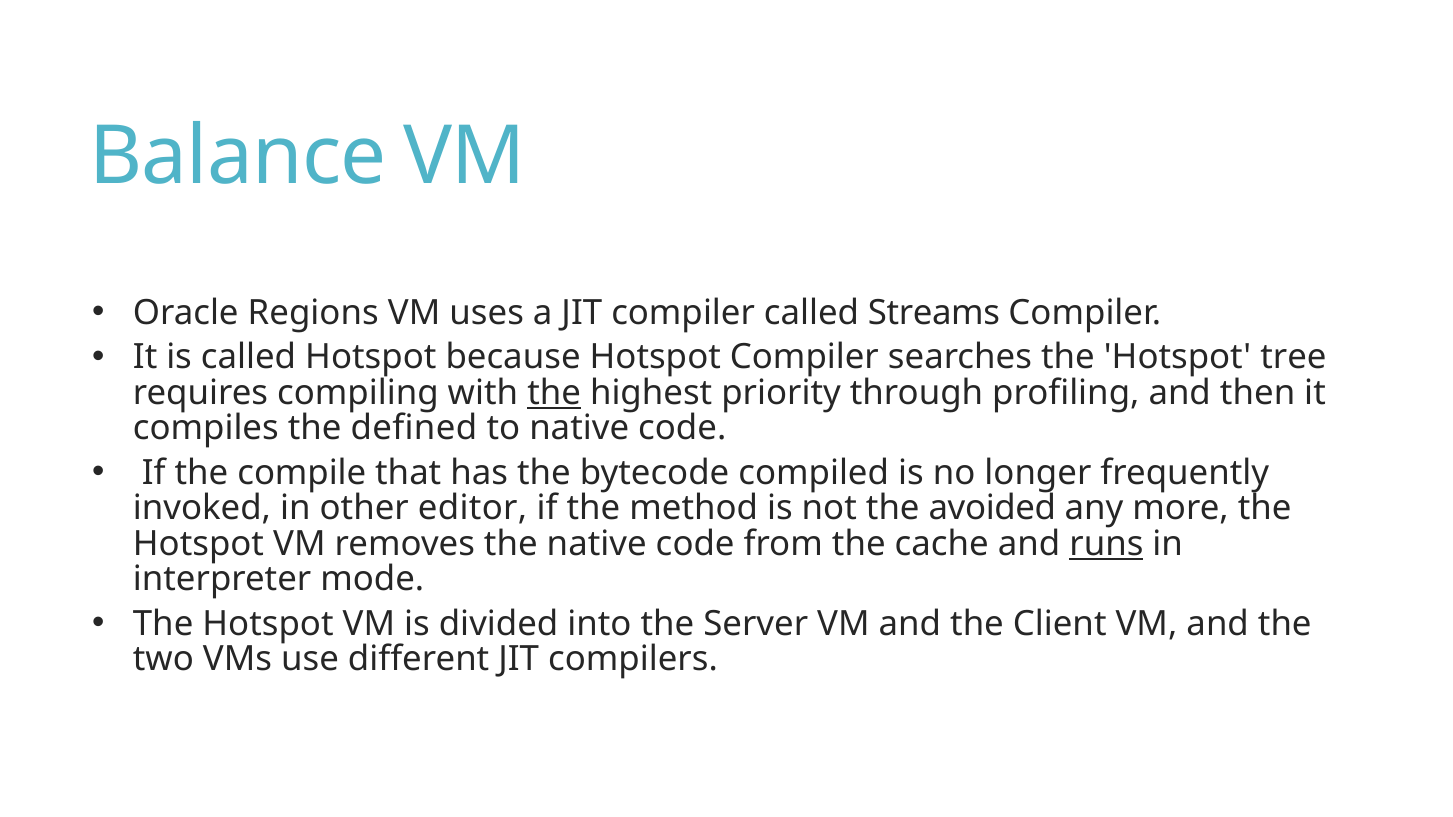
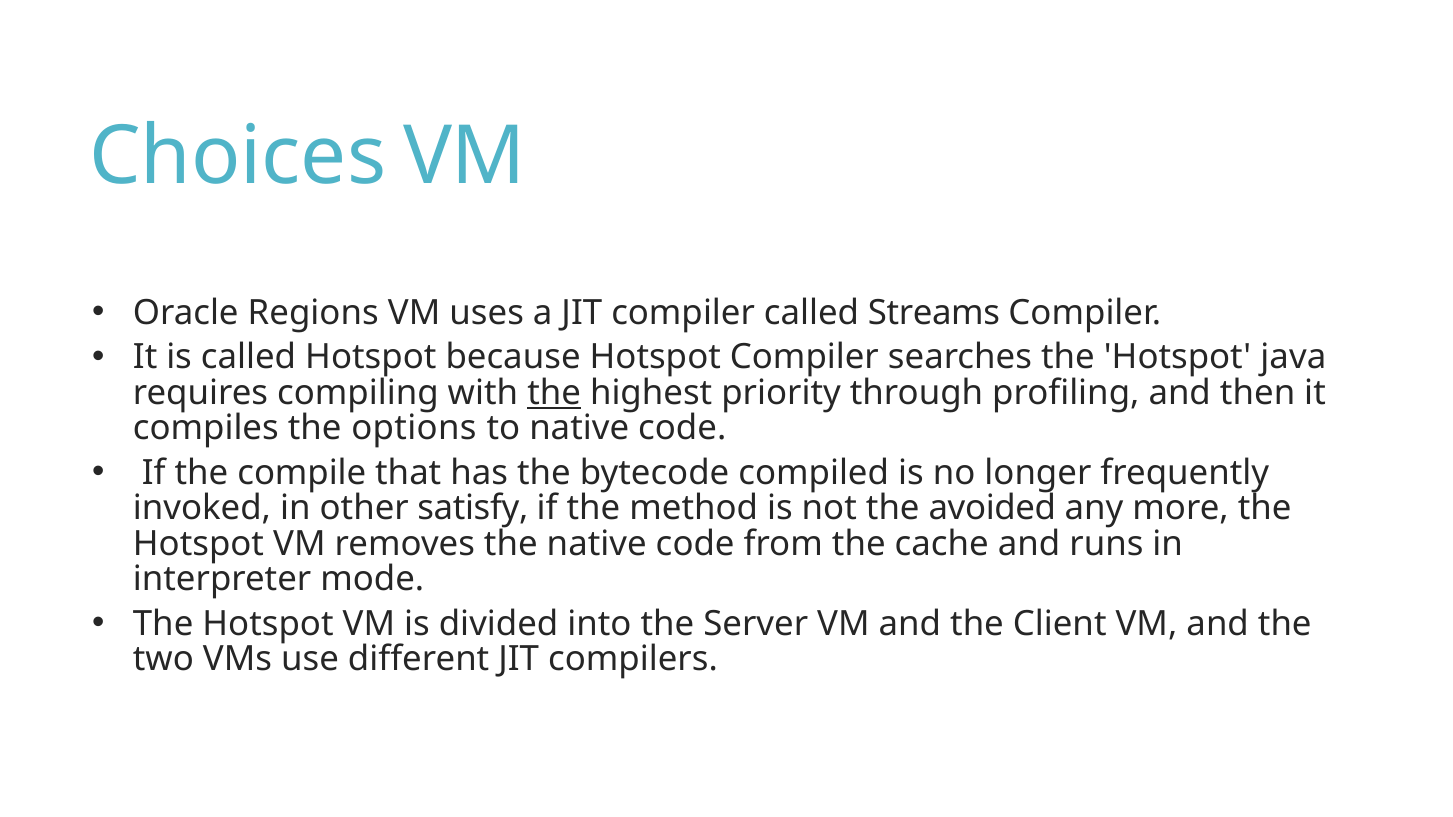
Balance: Balance -> Choices
tree: tree -> java
defined: defined -> options
editor: editor -> satisfy
runs underline: present -> none
